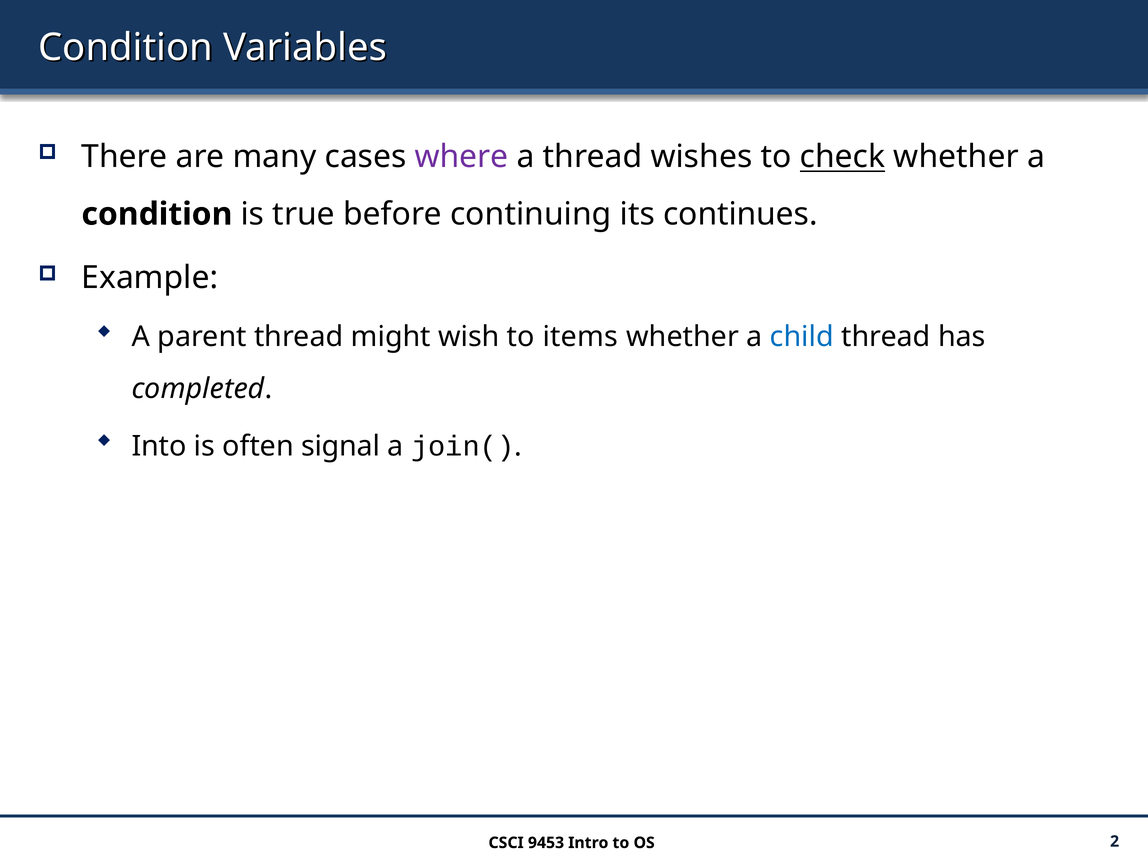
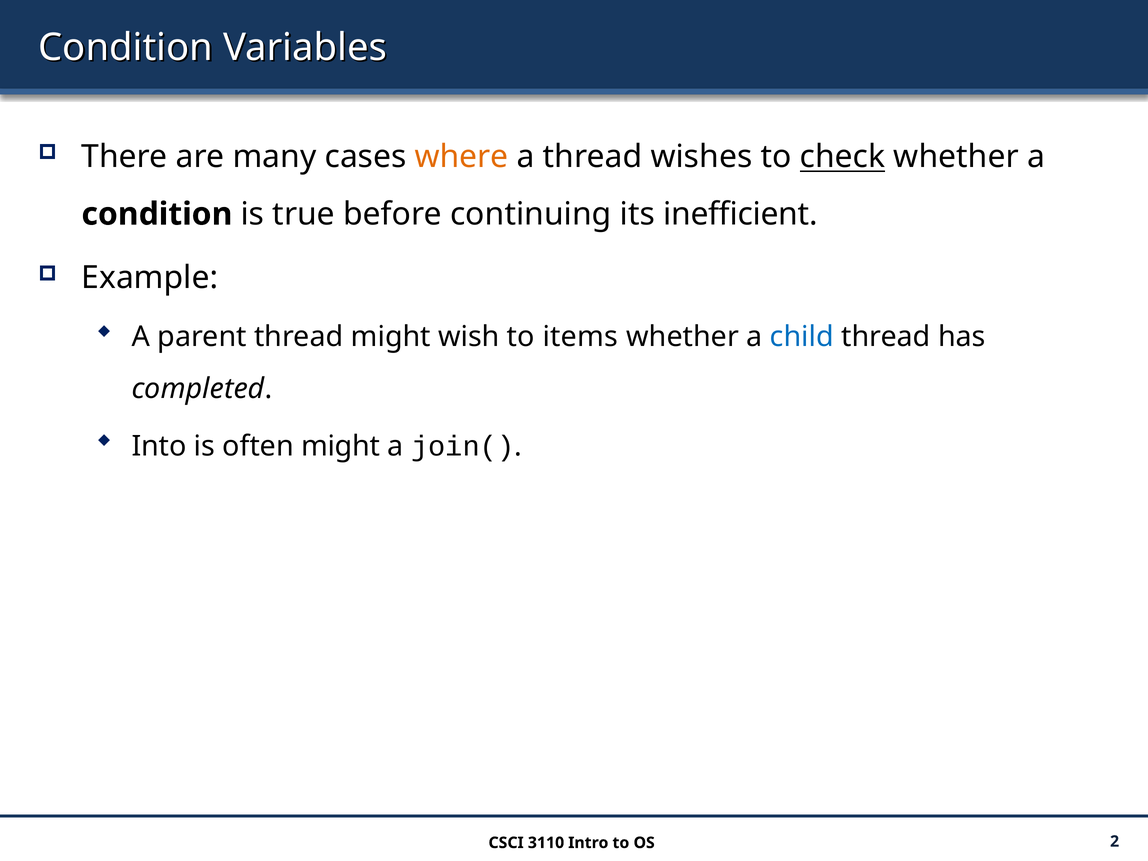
where colour: purple -> orange
continues: continues -> inefficient
often signal: signal -> might
9453: 9453 -> 3110
